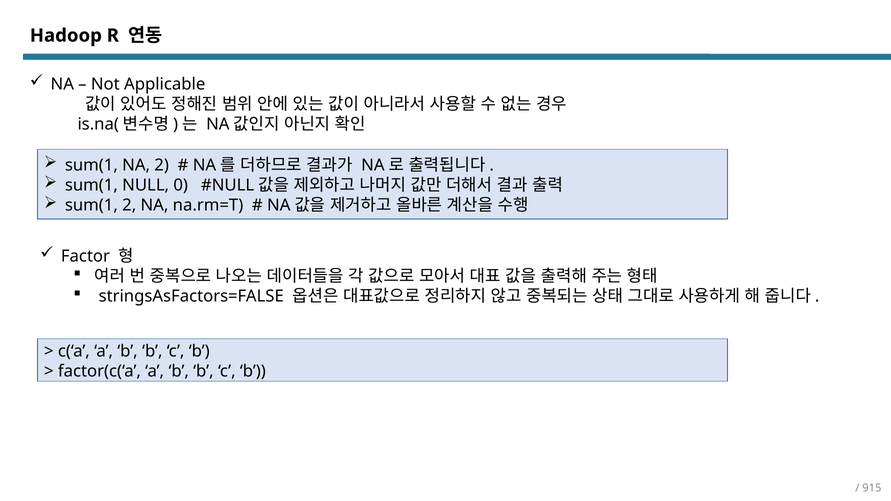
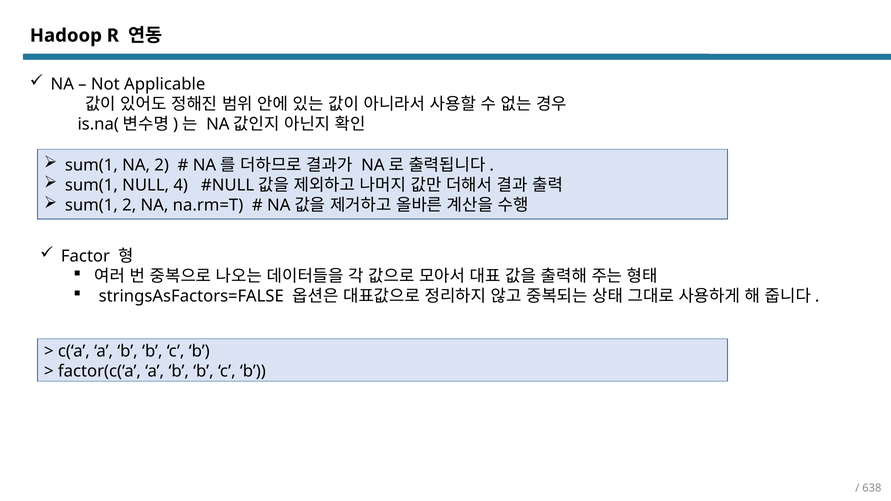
0: 0 -> 4
915: 915 -> 638
